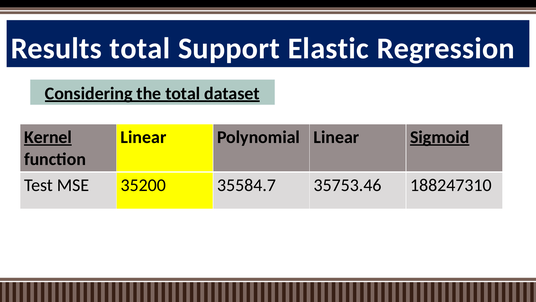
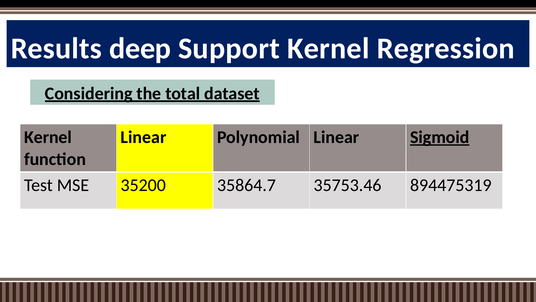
Results total: total -> deep
Support Elastic: Elastic -> Kernel
Kernel at (48, 137) underline: present -> none
35584.7: 35584.7 -> 35864.7
188247310: 188247310 -> 894475319
